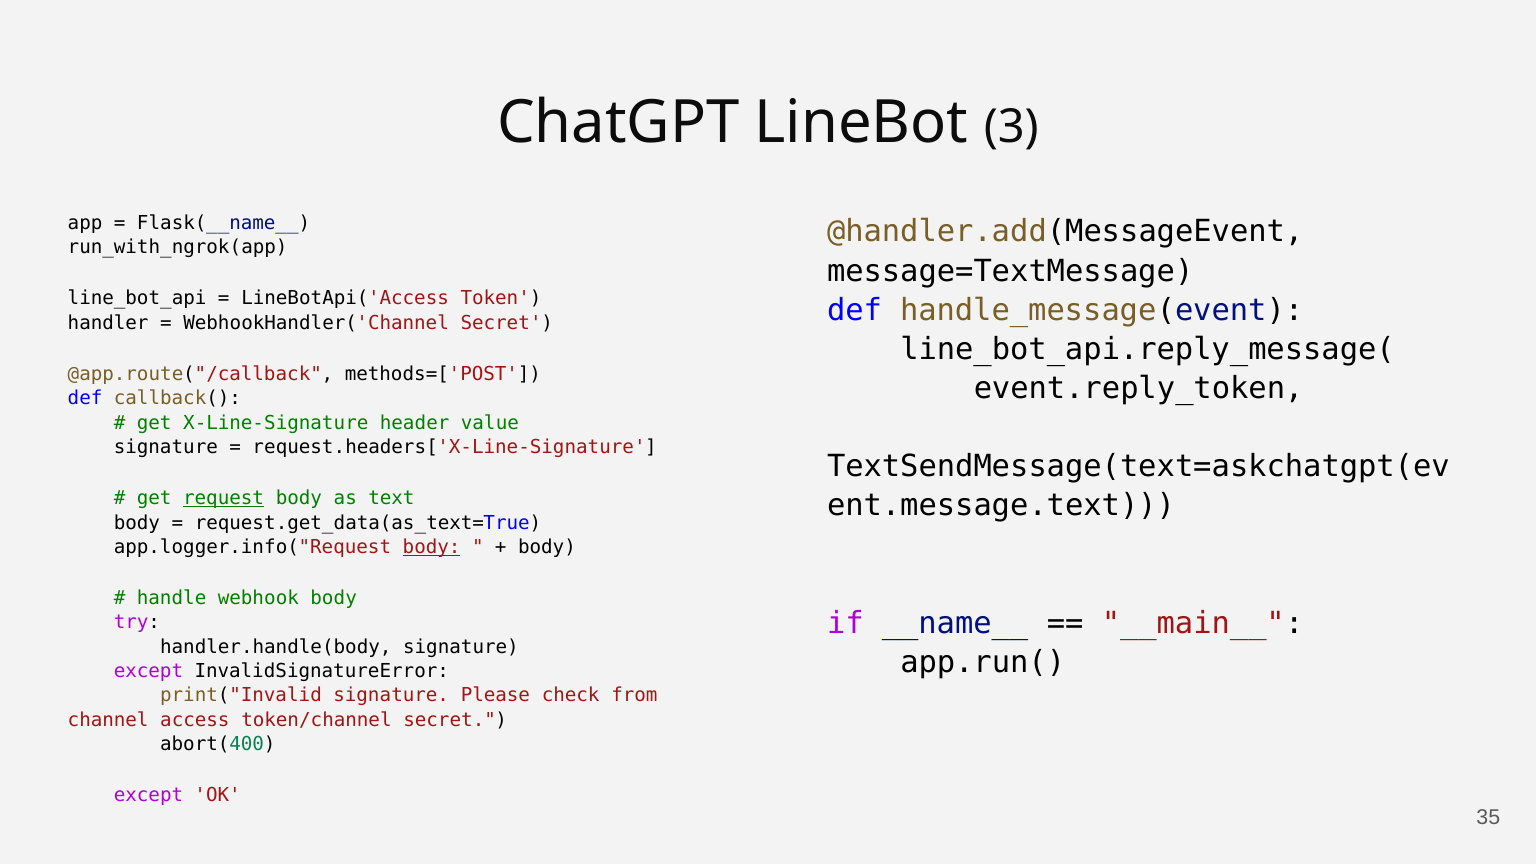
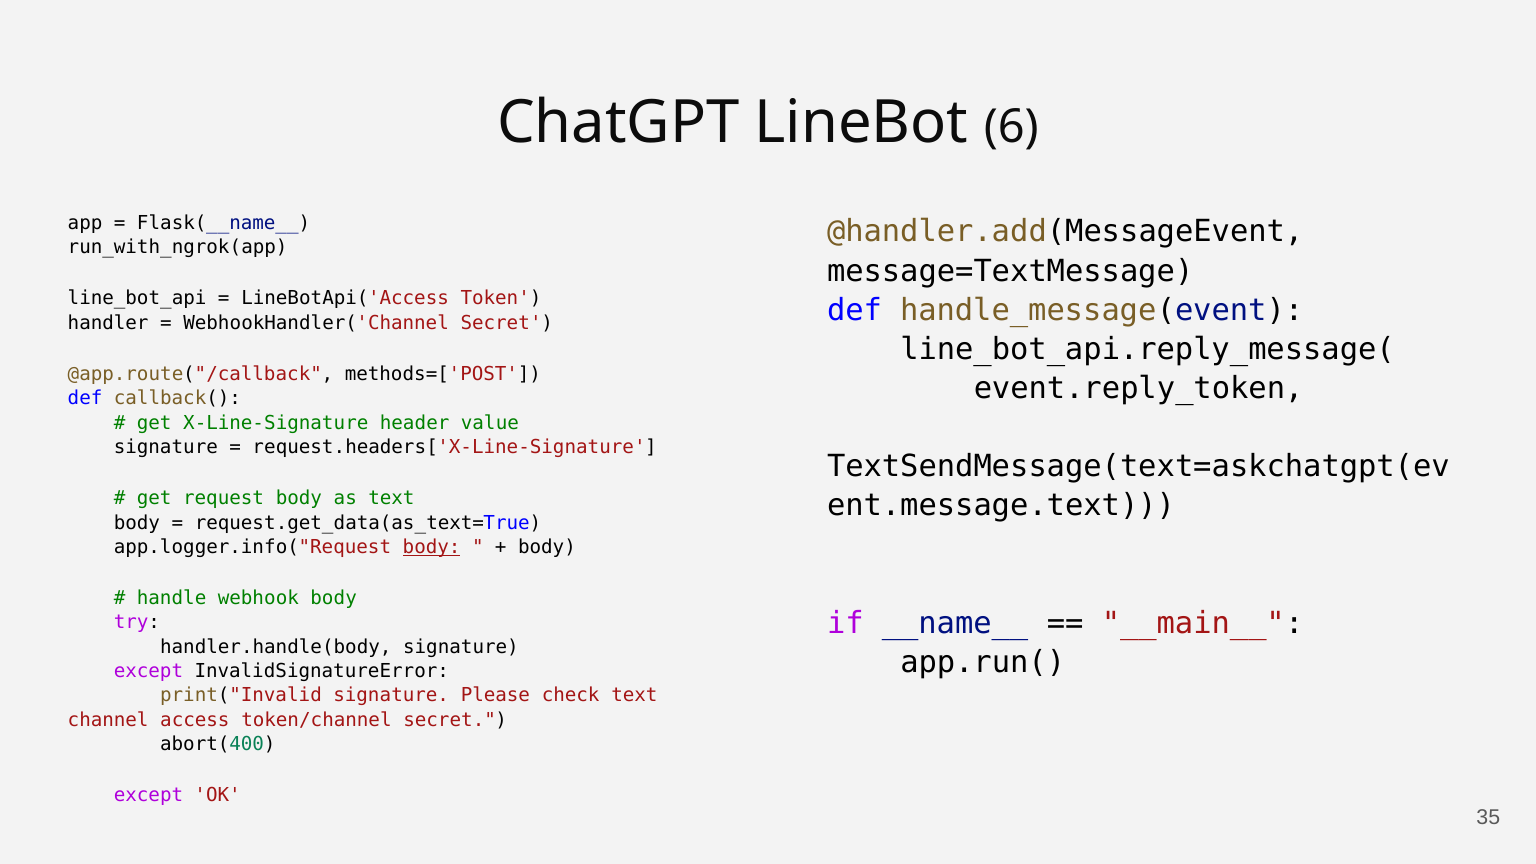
3: 3 -> 6
request underline: present -> none
check from: from -> text
